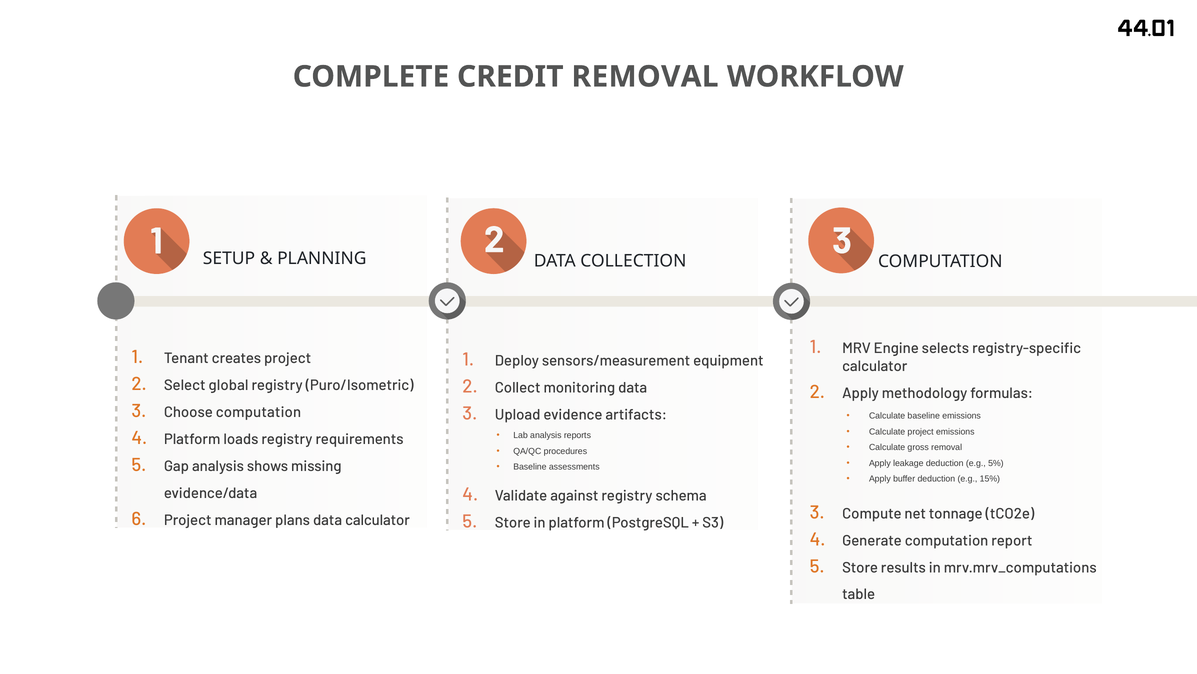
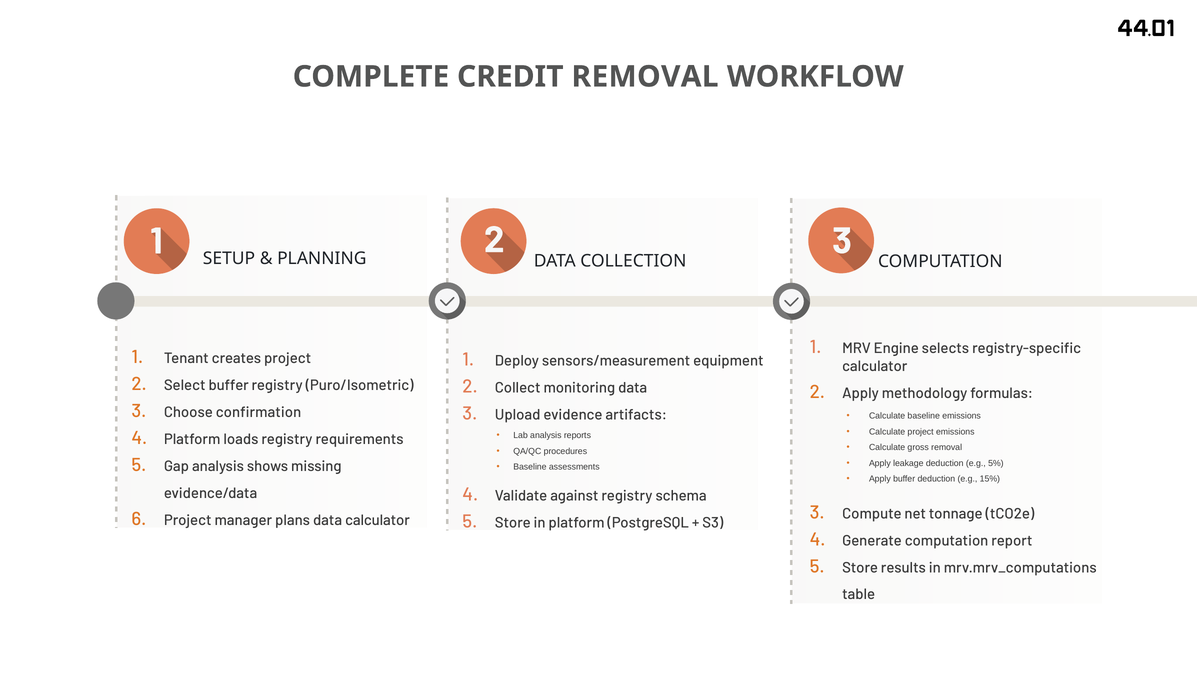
Select global: global -> buffer
Choose computation: computation -> confirmation
